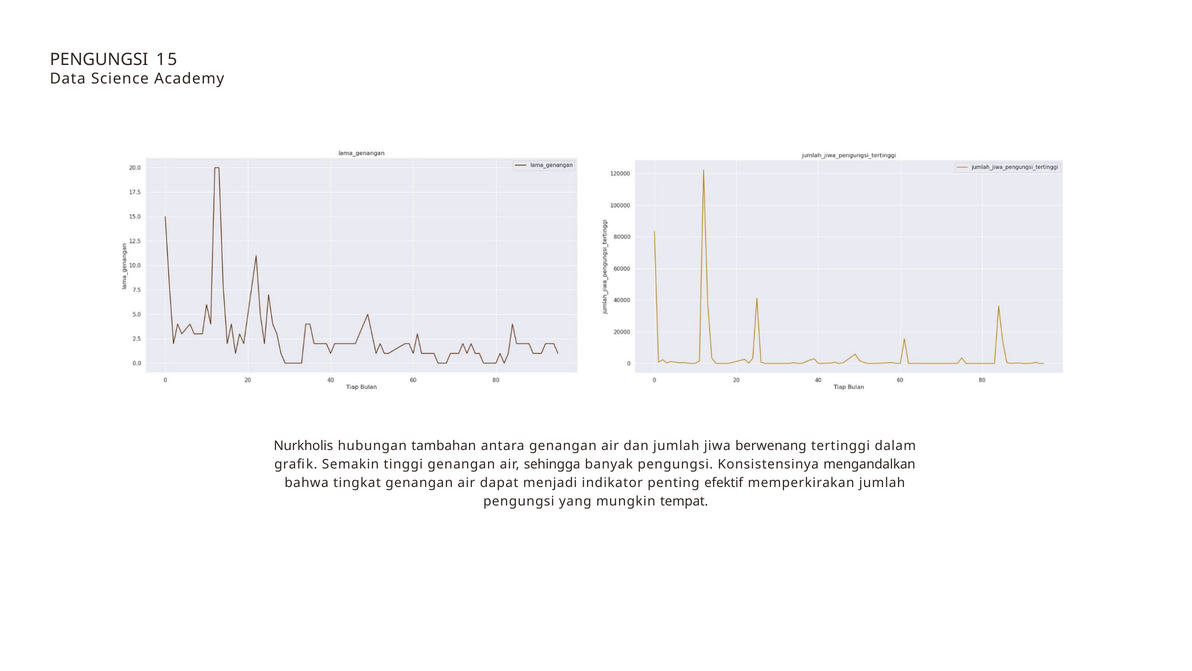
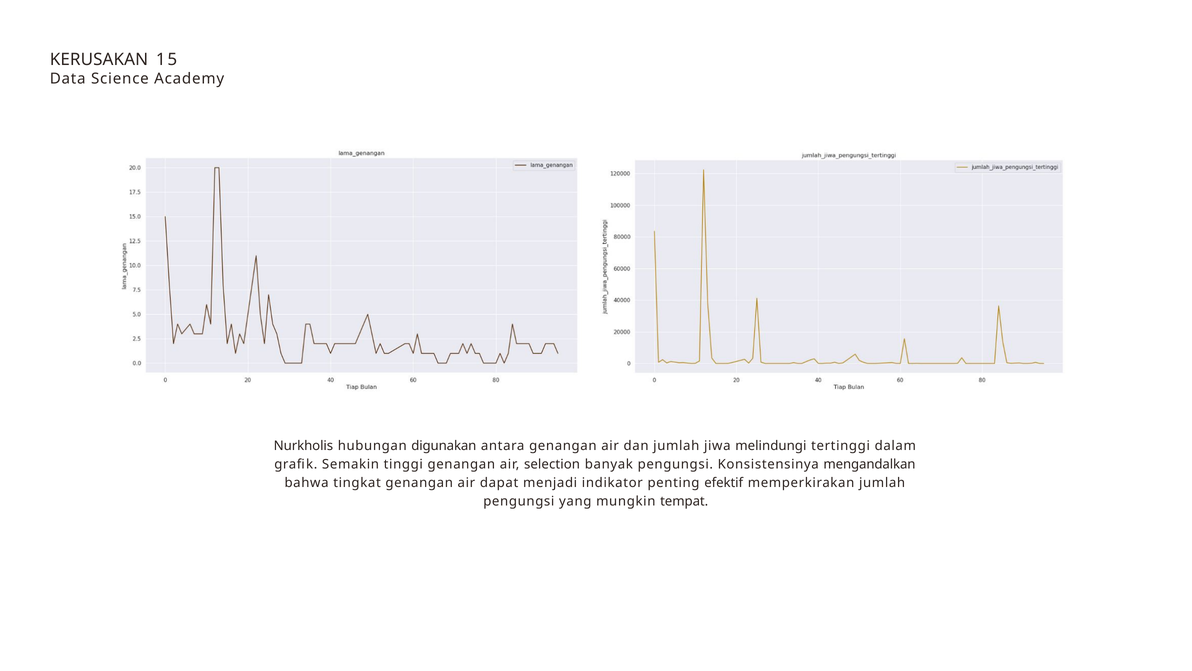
PENGUNGSI at (99, 60): PENGUNGSI -> KERUSAKAN
tambahan: tambahan -> digunakan
berwenang: berwenang -> melindungi
sehingga: sehingga -> selection
